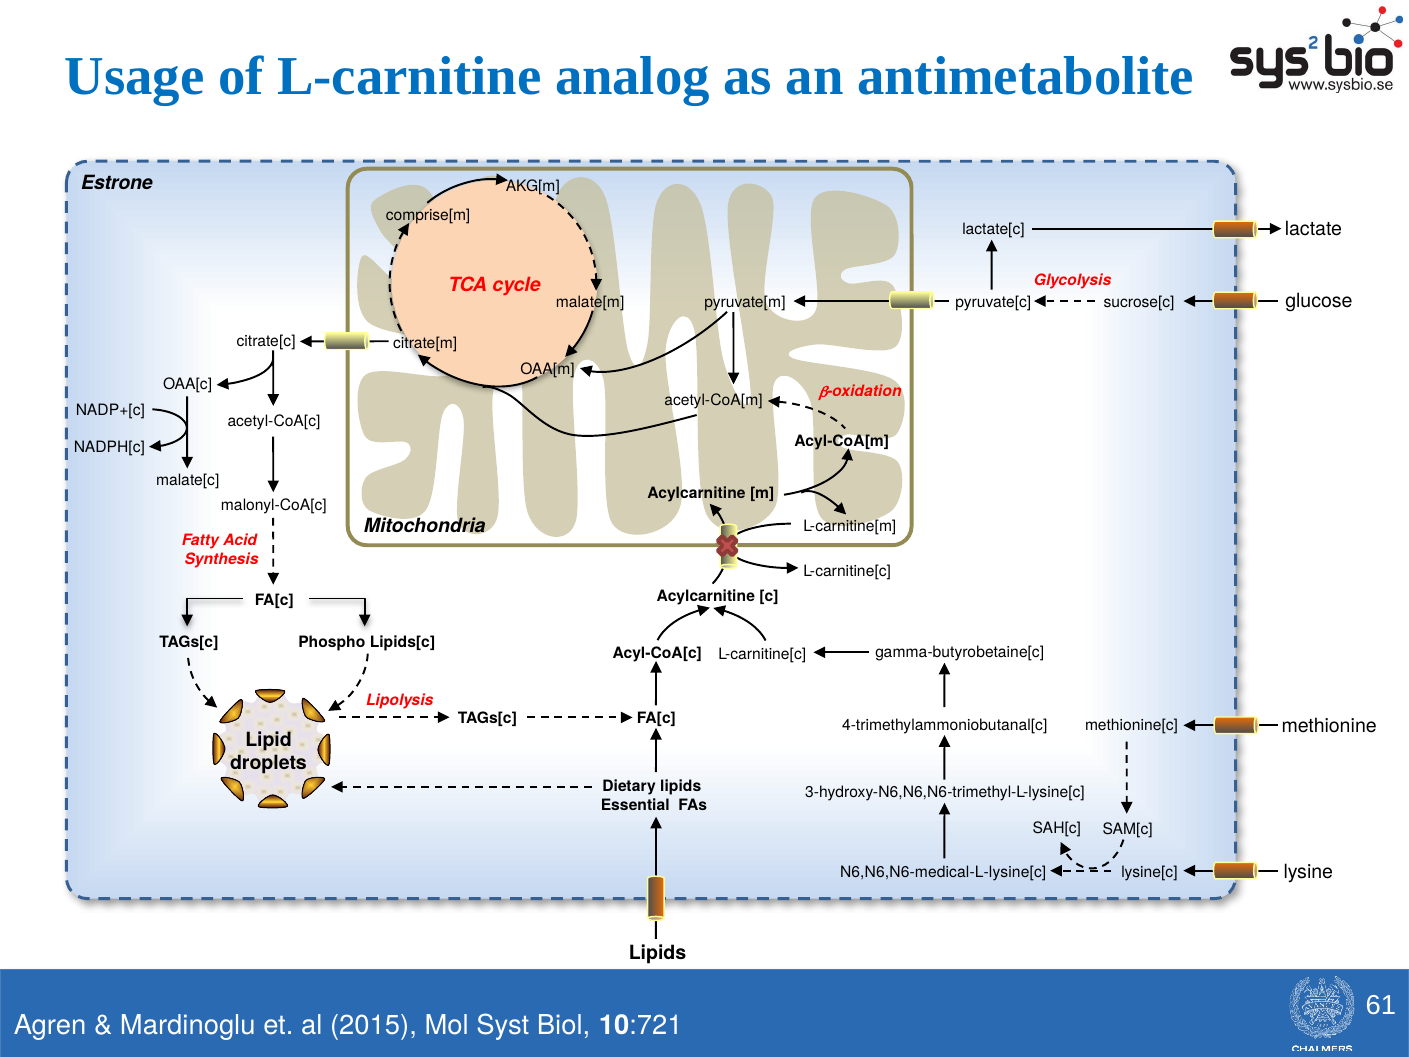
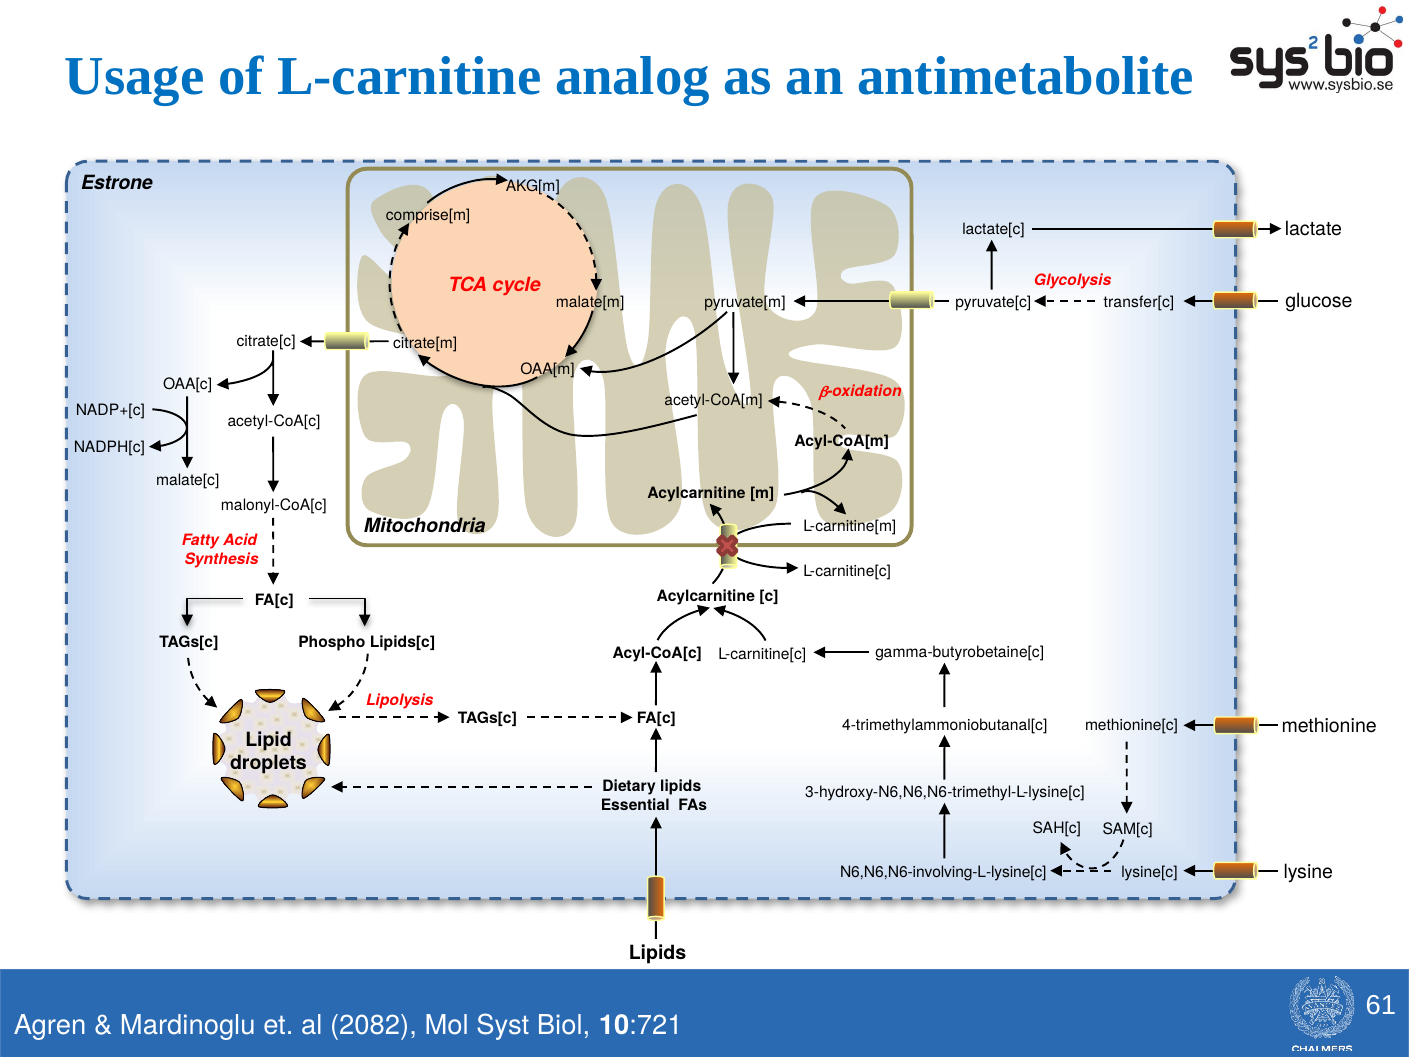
sucrose[c: sucrose[c -> transfer[c
N6,N6,N6-medical-L-lysine[c: N6,N6,N6-medical-L-lysine[c -> N6,N6,N6-involving-L-lysine[c
2015: 2015 -> 2082
